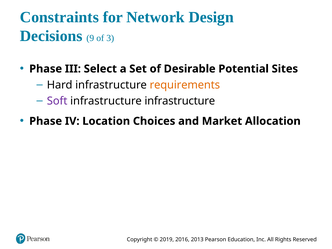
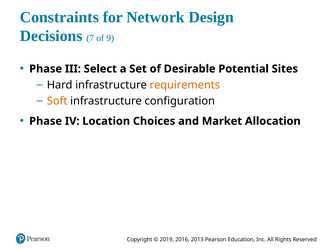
9: 9 -> 7
3: 3 -> 9
Soft colour: purple -> orange
infrastructure infrastructure: infrastructure -> configuration
